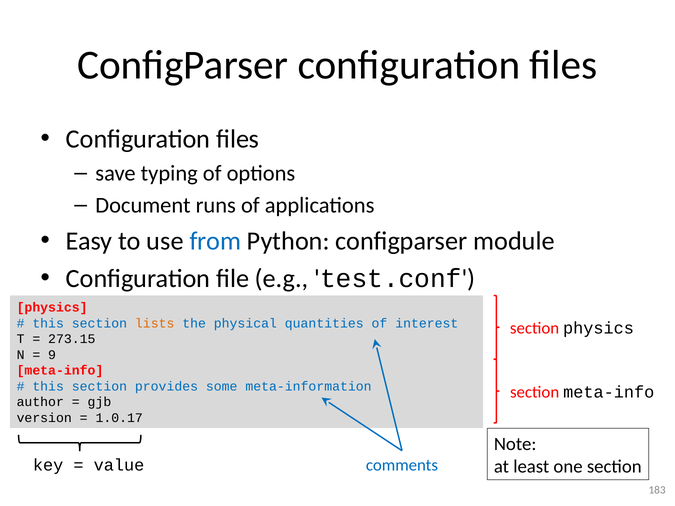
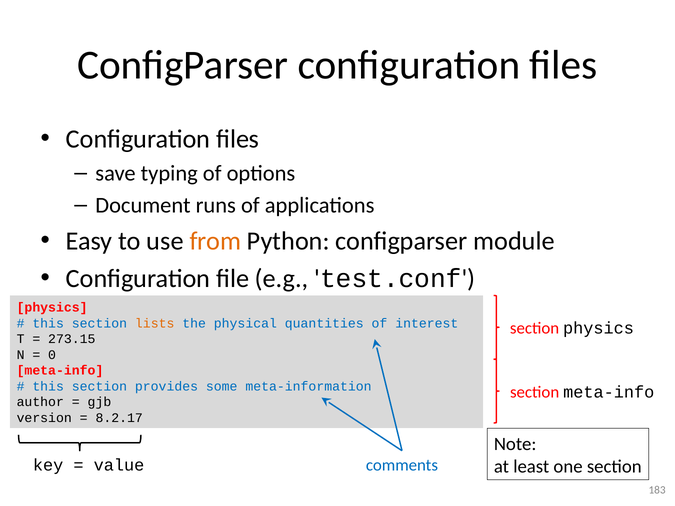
from colour: blue -> orange
9: 9 -> 0
1.0.17: 1.0.17 -> 8.2.17
